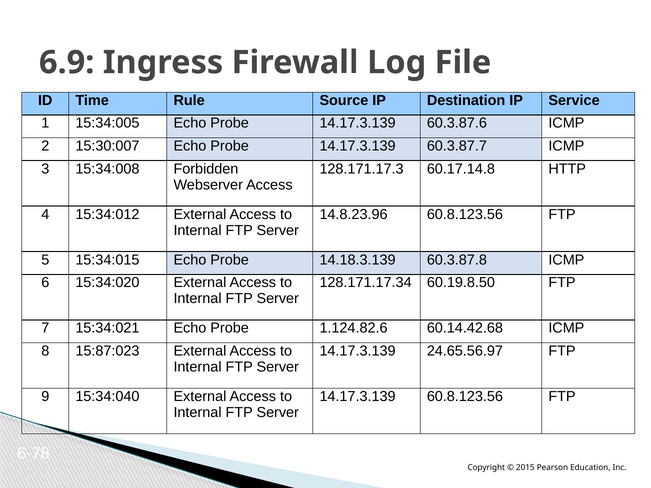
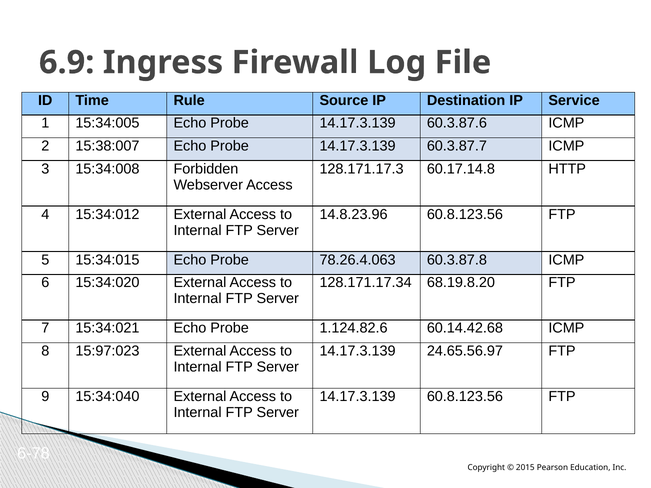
15:30:007: 15:30:007 -> 15:38:007
14.18.3.139: 14.18.3.139 -> 78.26.4.063
60.19.8.50: 60.19.8.50 -> 68.19.8.20
15:87:023: 15:87:023 -> 15:97:023
